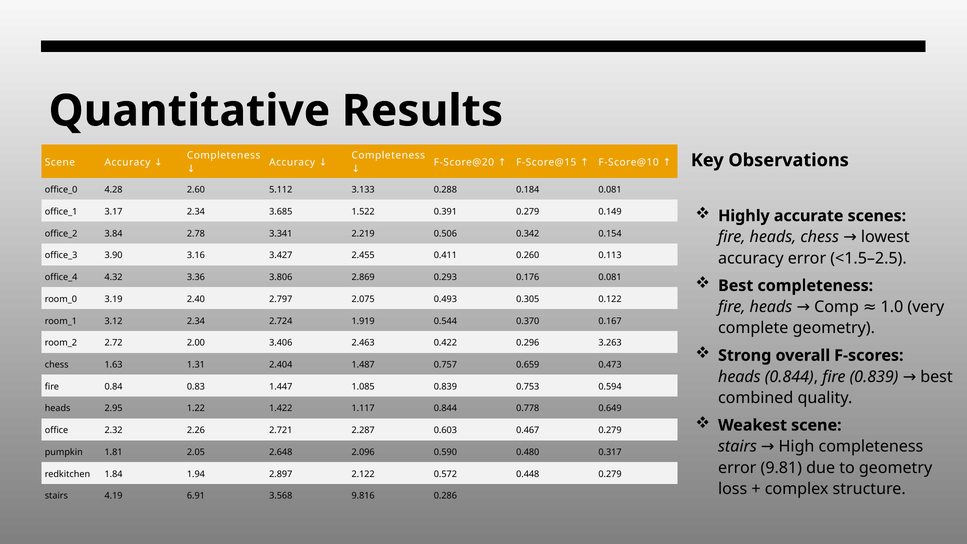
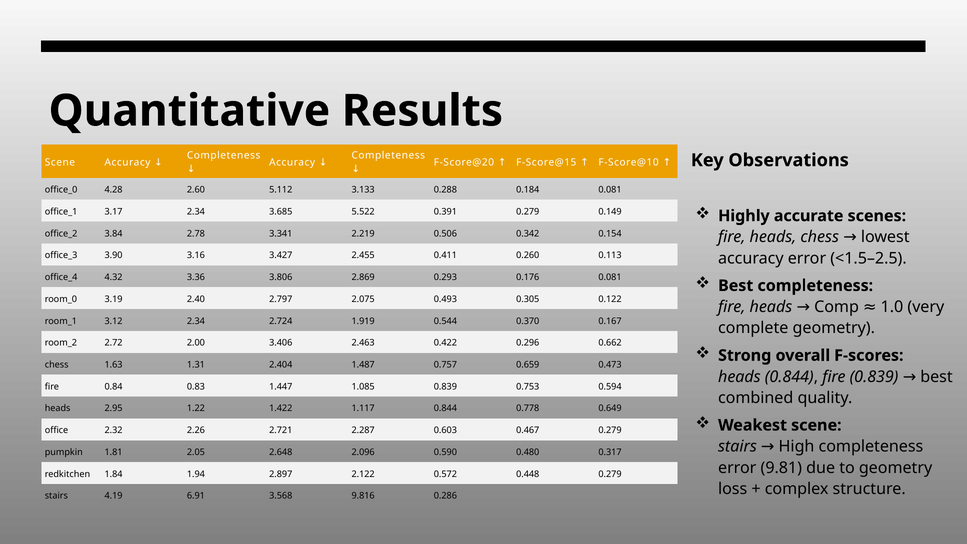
1.522: 1.522 -> 5.522
3.263: 3.263 -> 0.662
